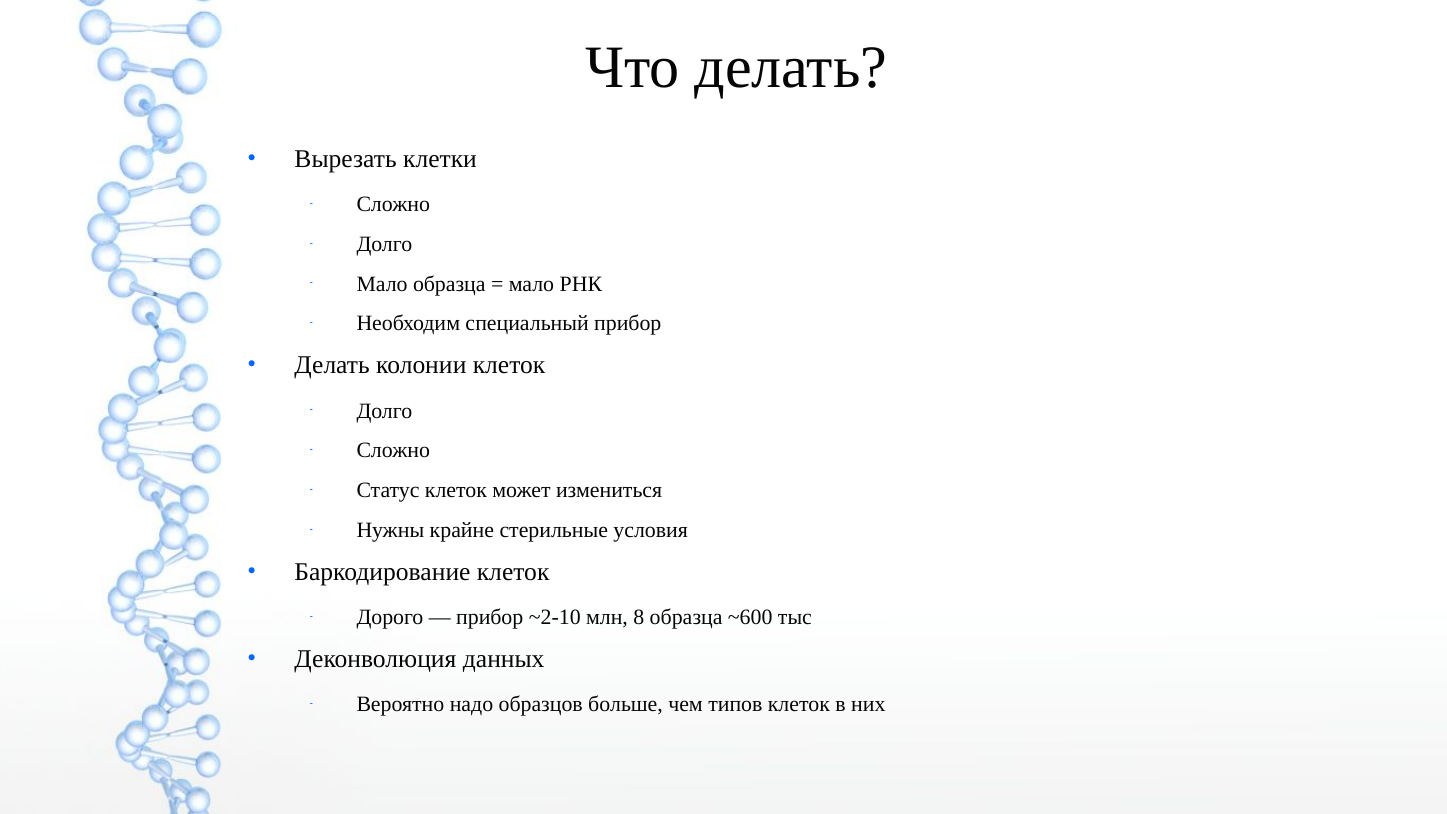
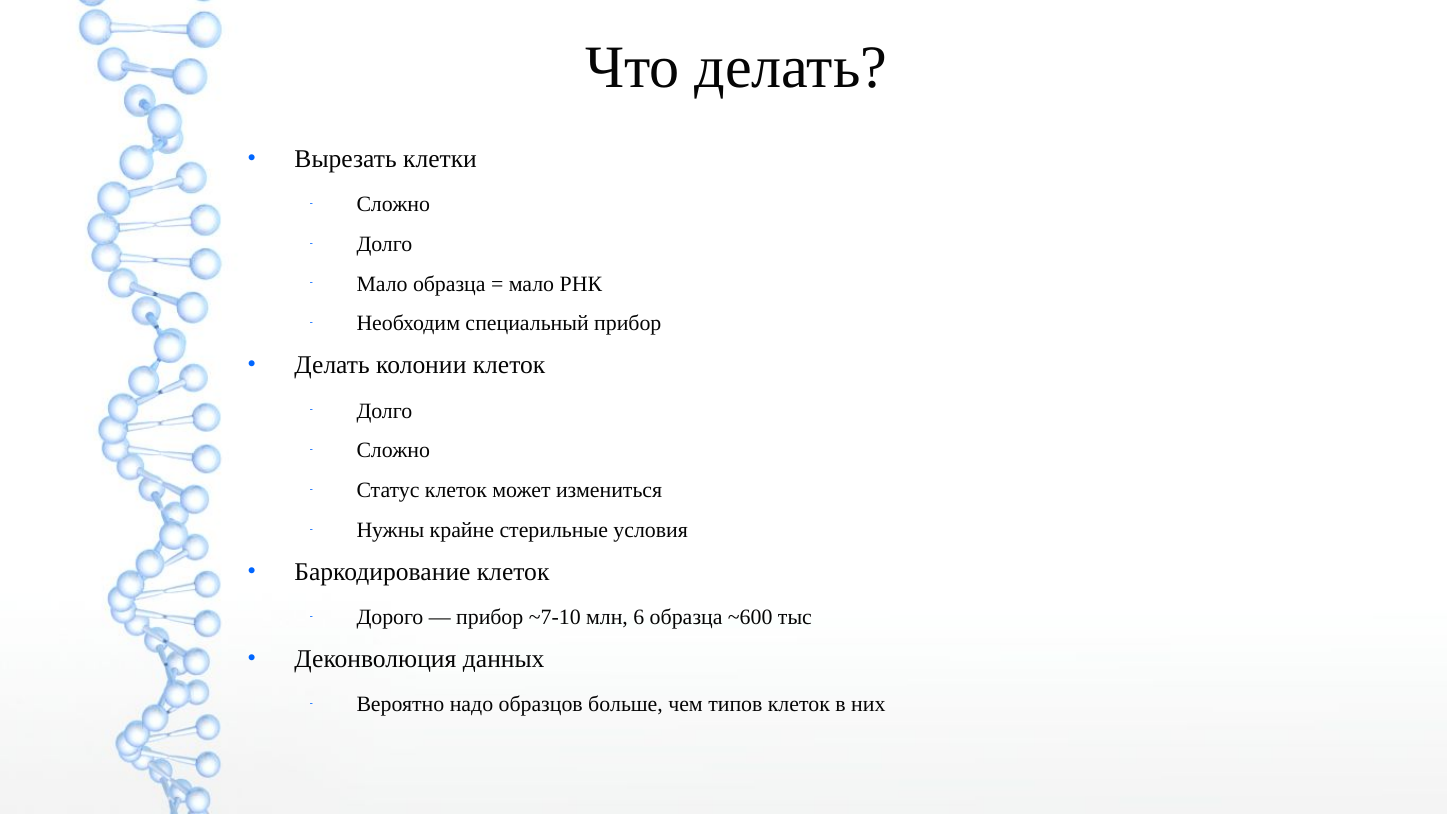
~2-10: ~2-10 -> ~7-10
8: 8 -> 6
